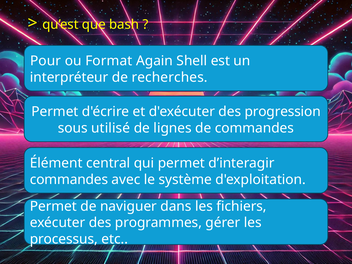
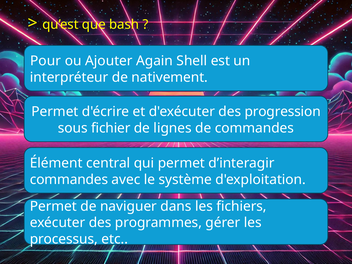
Format: Format -> Ajouter
recherches: recherches -> nativement
utilisé: utilisé -> fichier
